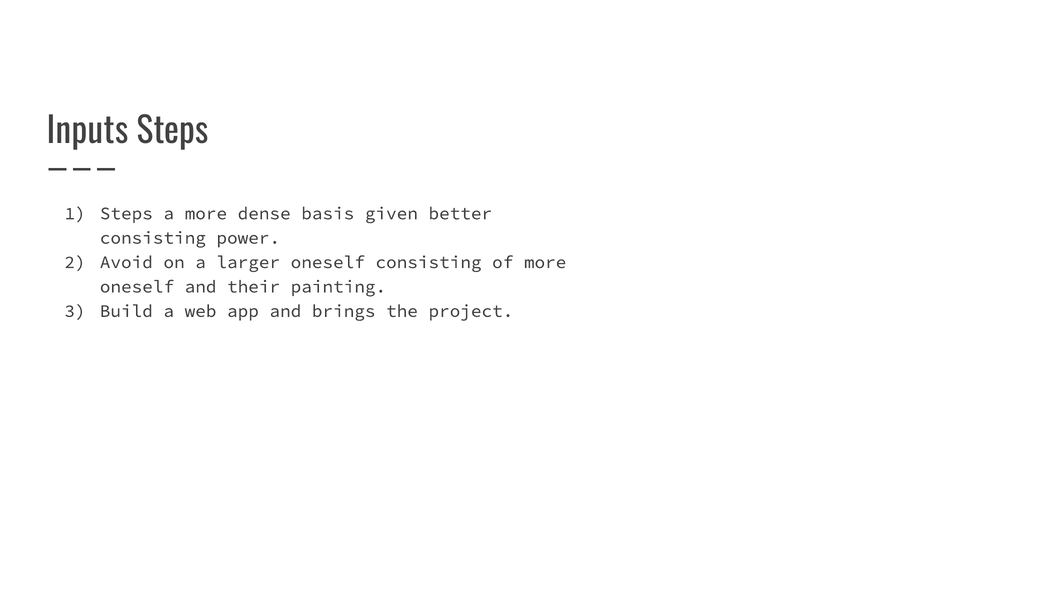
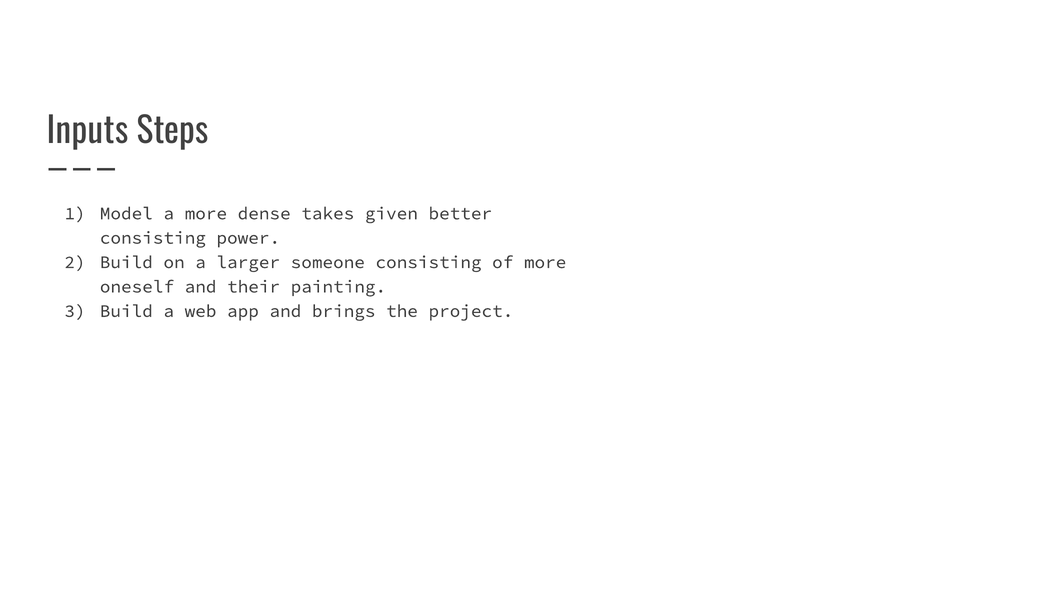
Steps at (126, 213): Steps -> Model
basis: basis -> takes
Avoid at (126, 262): Avoid -> Build
larger oneself: oneself -> someone
